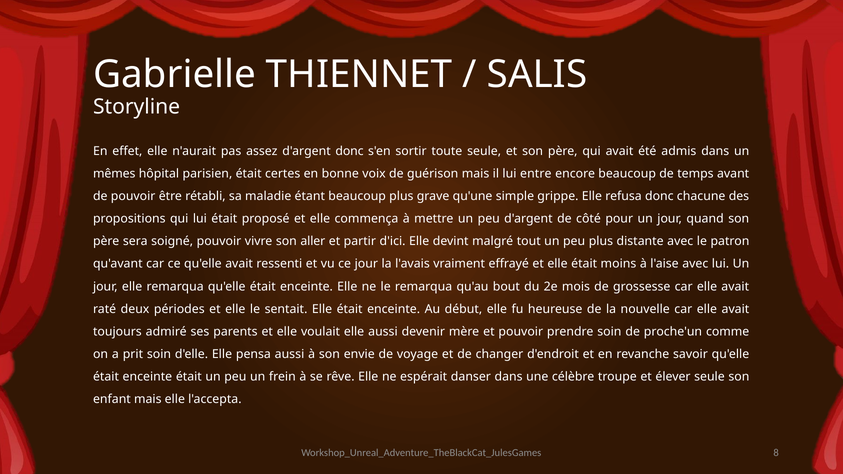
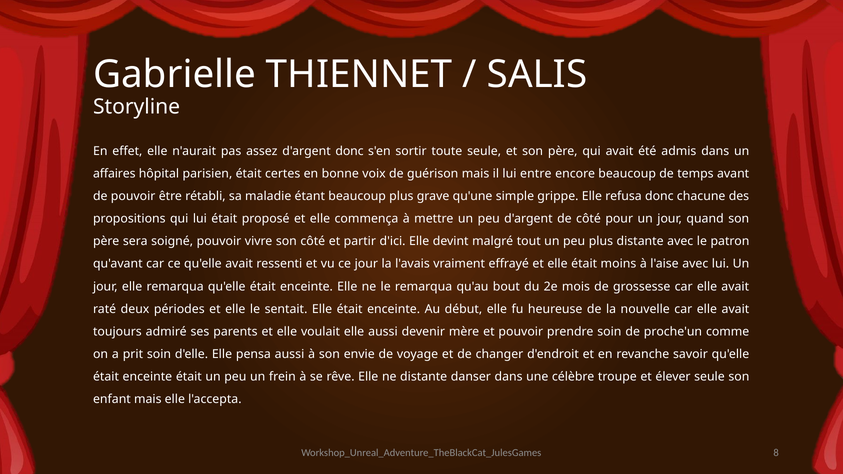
mêmes: mêmes -> affaires
son aller: aller -> côté
ne espérait: espérait -> distante
